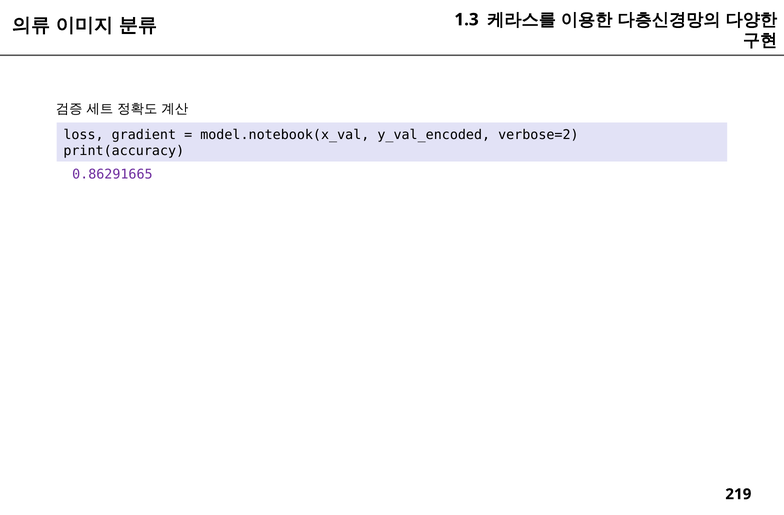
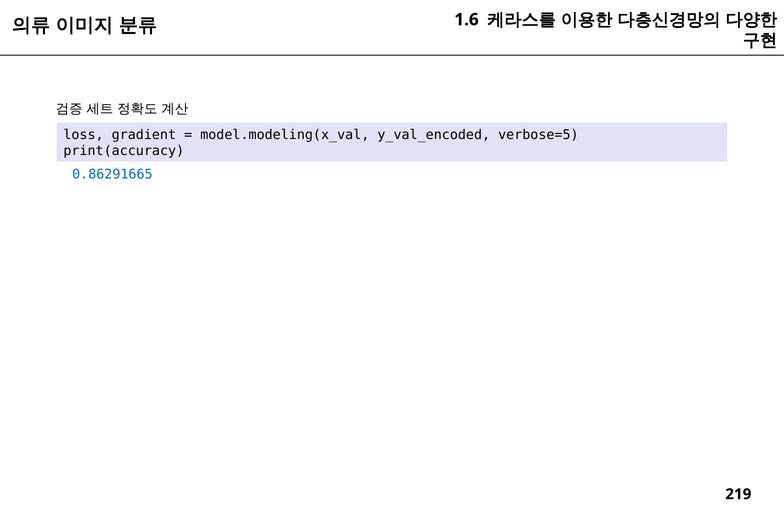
1.3: 1.3 -> 1.6
model.notebook(x_val: model.notebook(x_val -> model.modeling(x_val
verbose=2: verbose=2 -> verbose=5
0.86291665 colour: purple -> blue
